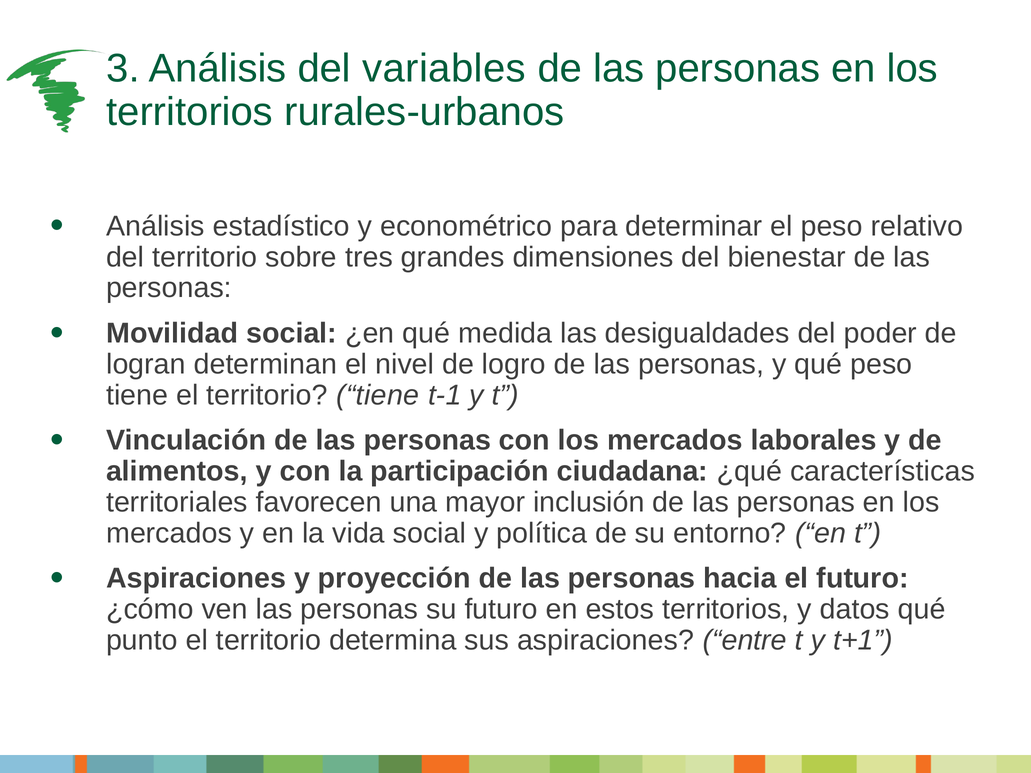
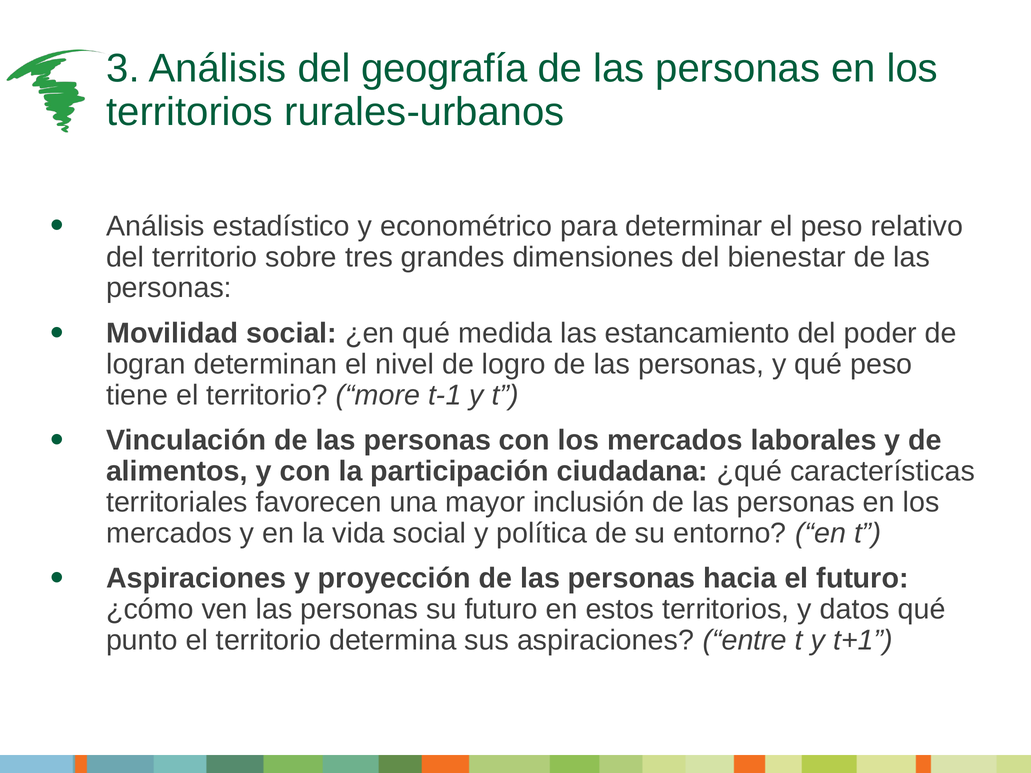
variables: variables -> geografía
desigualdades: desigualdades -> estancamiento
territorio tiene: tiene -> more
